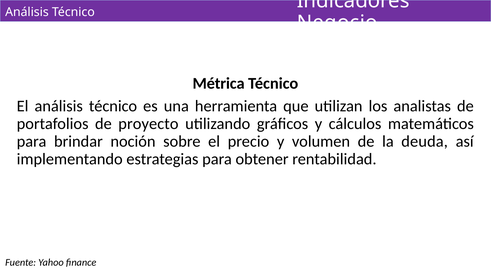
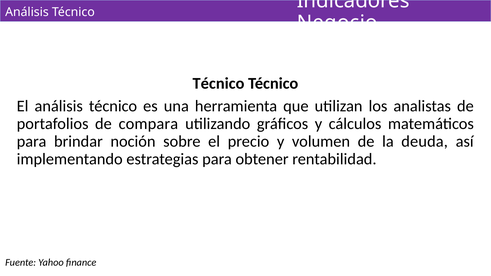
Métrica at (219, 83): Métrica -> Técnico
proyecto: proyecto -> compara
